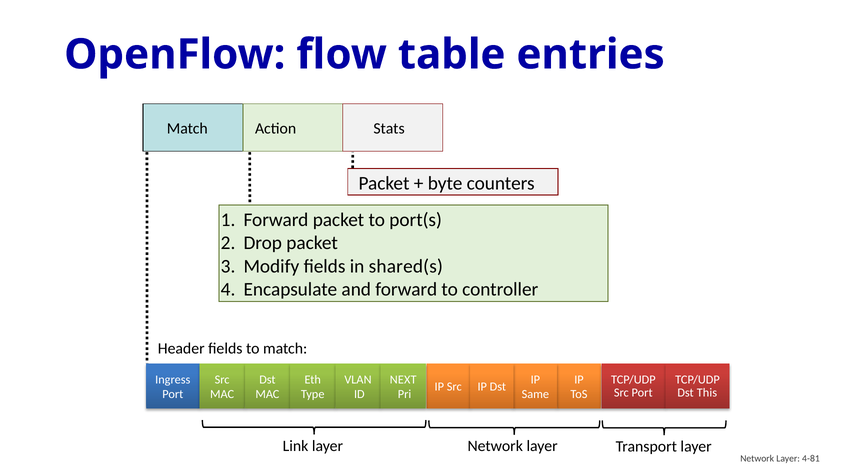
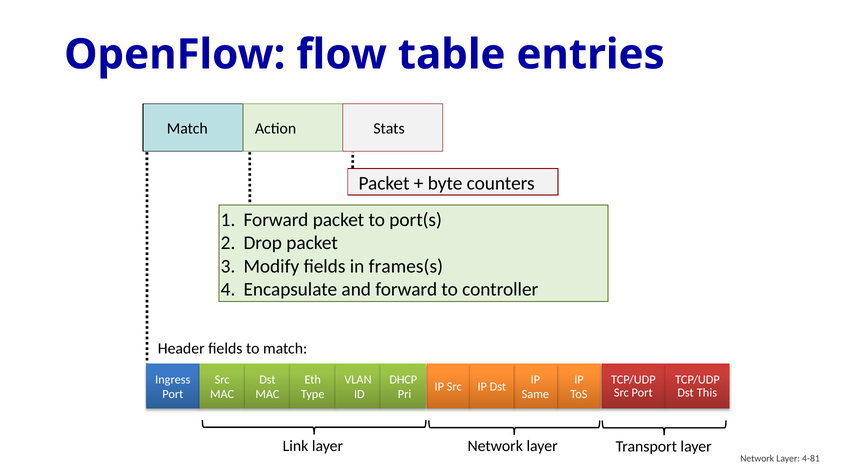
shared(s: shared(s -> frames(s
NEXT: NEXT -> DHCP
